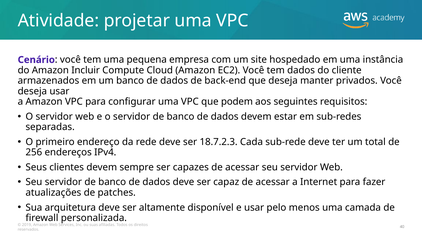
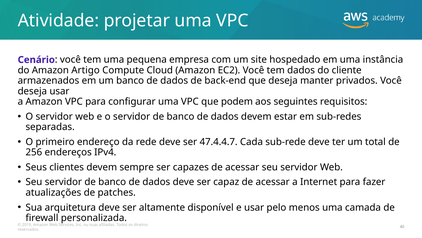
Incluir: Incluir -> Artigo
18.7.2.3: 18.7.2.3 -> 47.4.4.7
